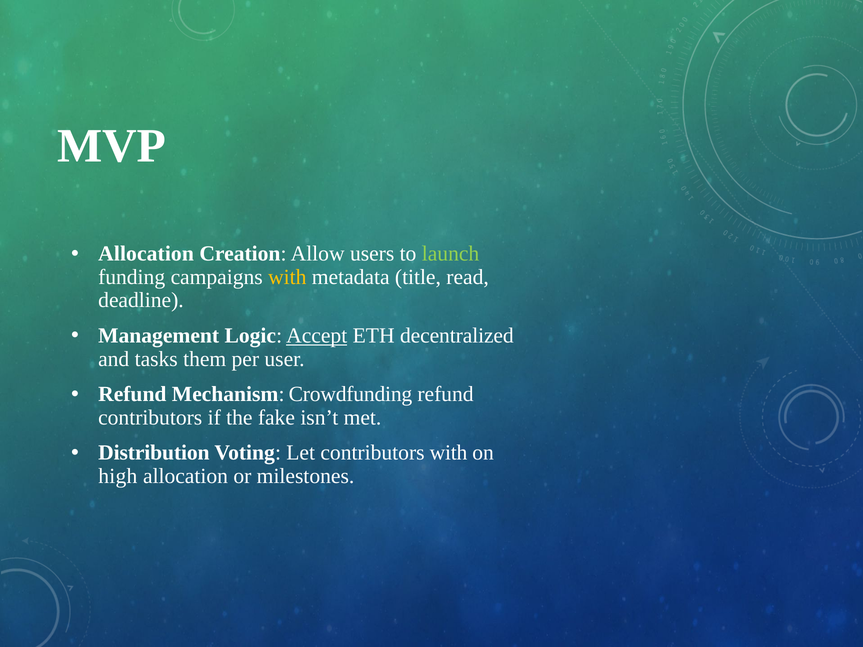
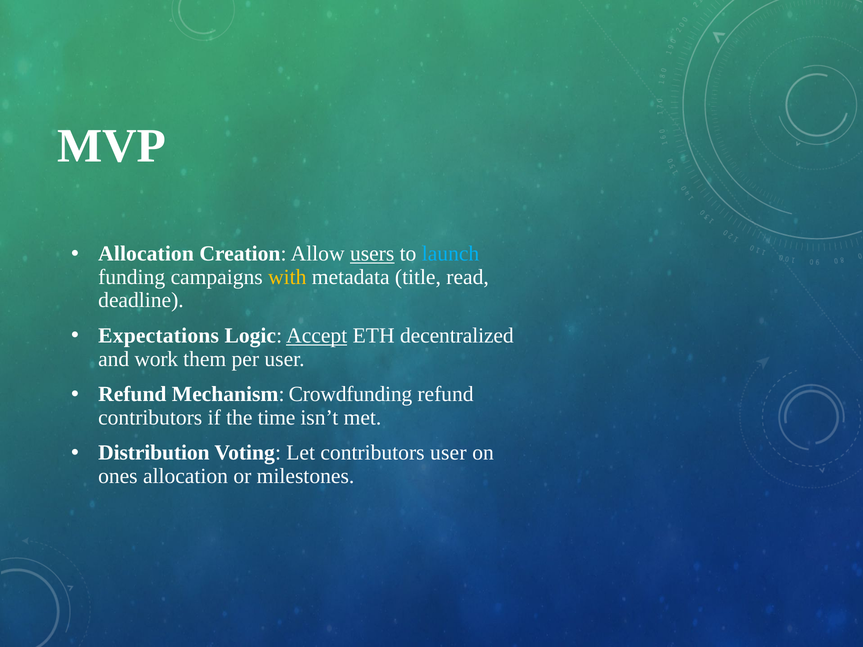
users underline: none -> present
launch colour: light green -> light blue
Management: Management -> Expectations
tasks: tasks -> work
fake: fake -> time
contributors with: with -> user
high: high -> ones
